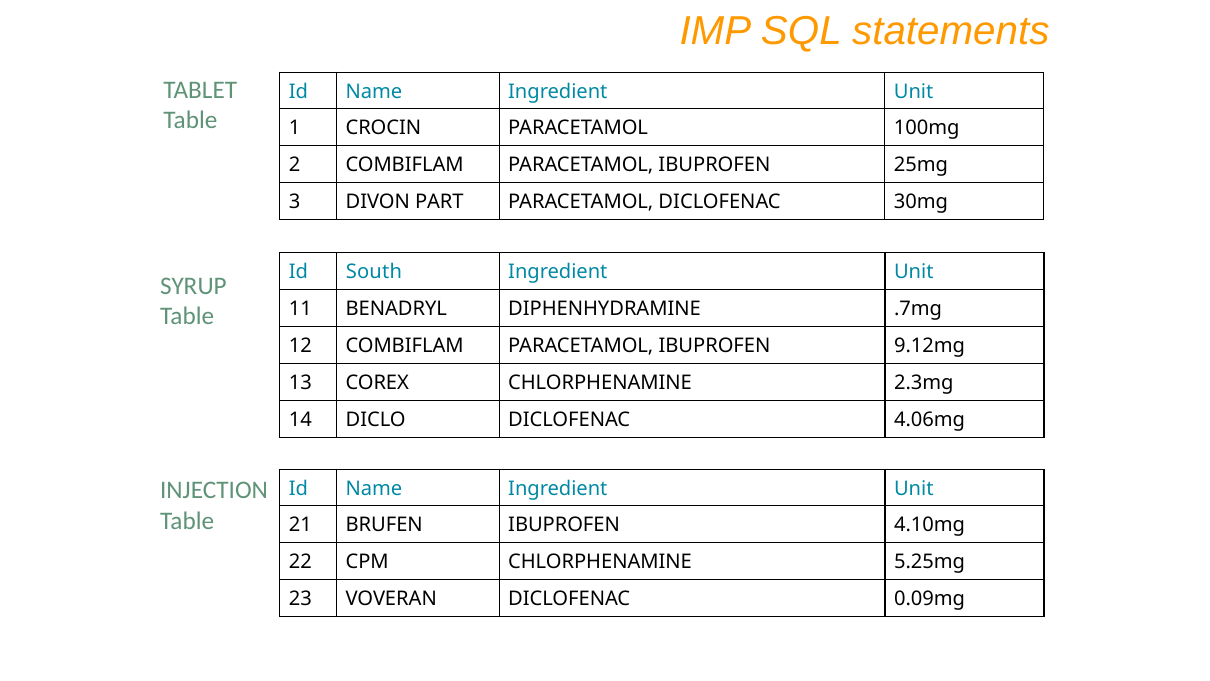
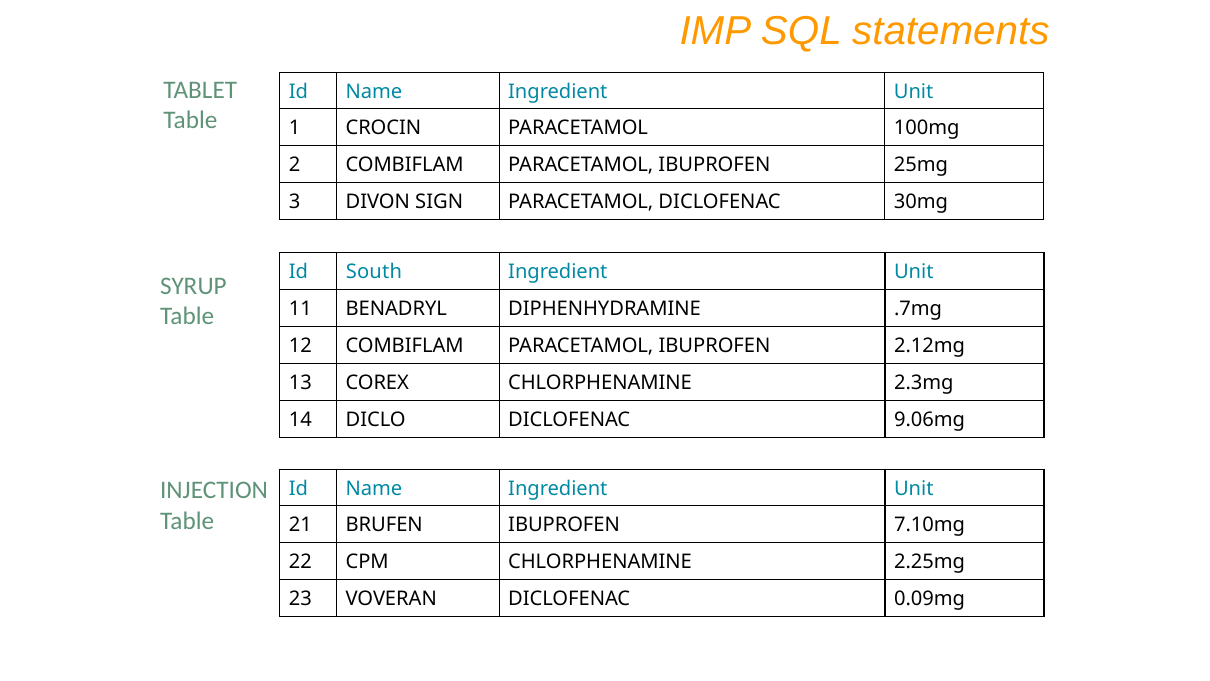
PART: PART -> SIGN
9.12mg: 9.12mg -> 2.12mg
4.06mg: 4.06mg -> 9.06mg
4.10mg: 4.10mg -> 7.10mg
5.25mg: 5.25mg -> 2.25mg
